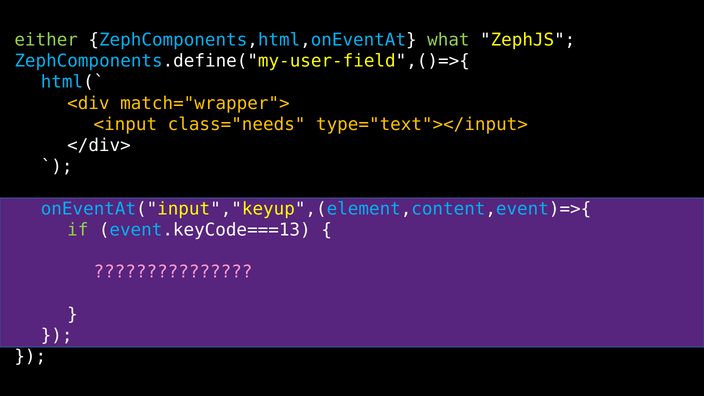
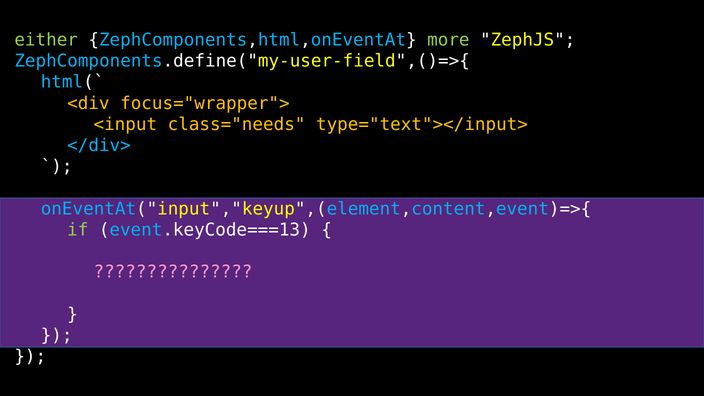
what: what -> more
match="wrapper">: match="wrapper"> -> focus="wrapper">
</div> colour: white -> light blue
